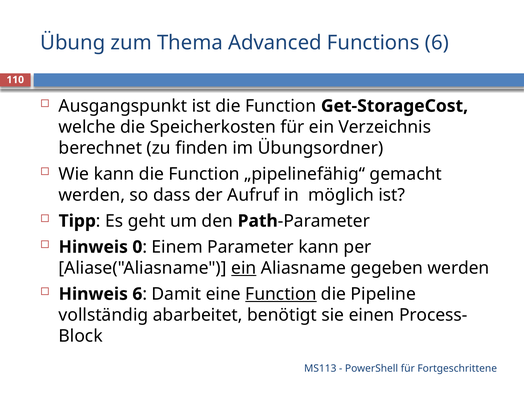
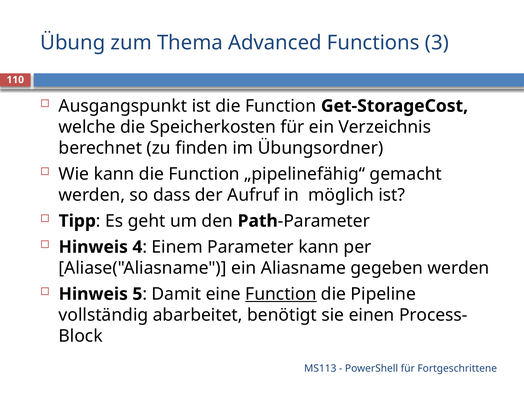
Functions 6: 6 -> 3
0: 0 -> 4
ein at (244, 268) underline: present -> none
Hinweis 6: 6 -> 5
